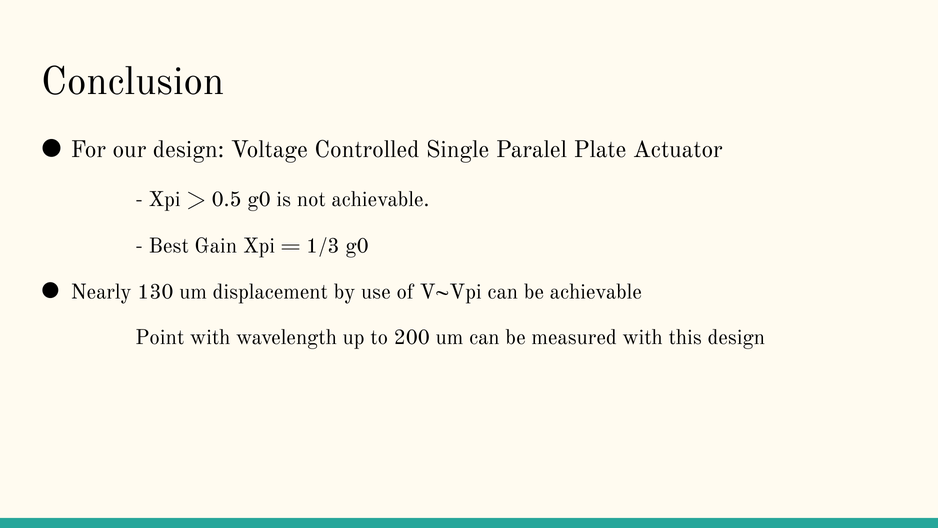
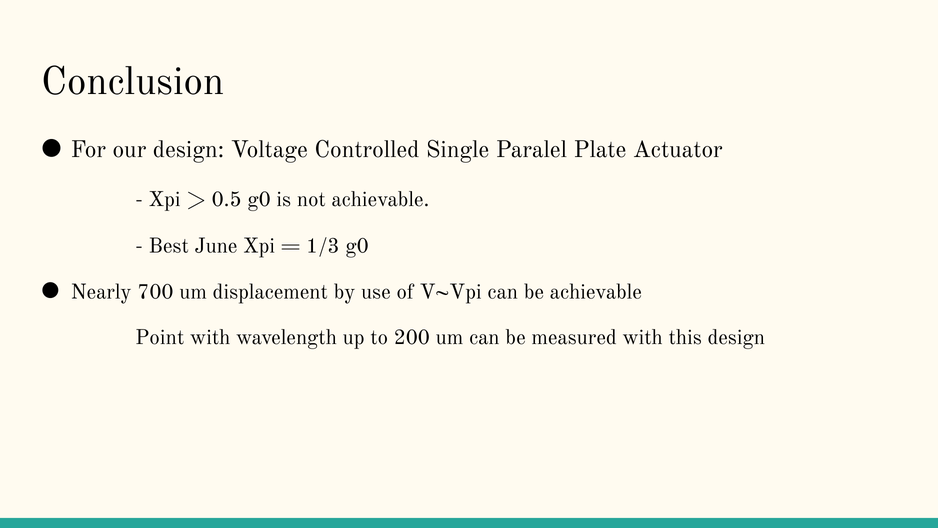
Gain: Gain -> June
130: 130 -> 700
